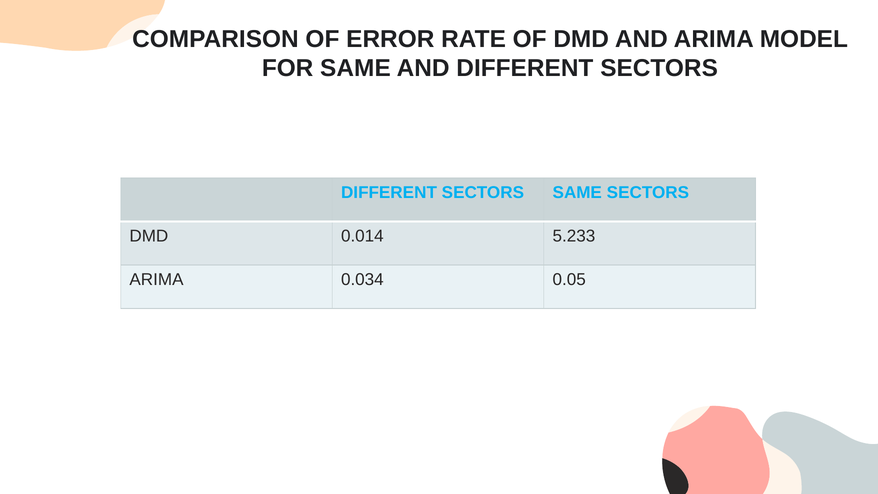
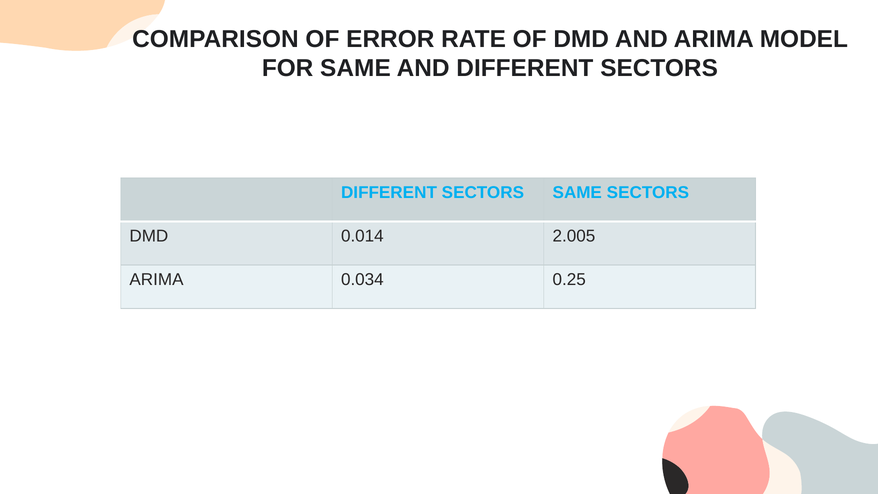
5.233: 5.233 -> 2.005
0.05: 0.05 -> 0.25
